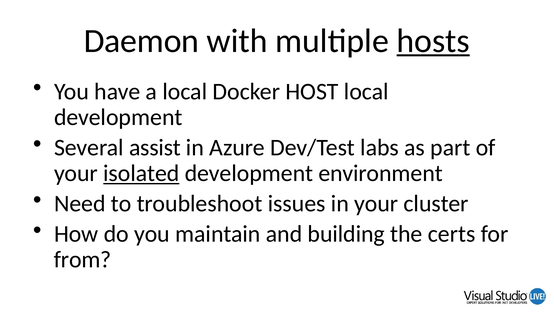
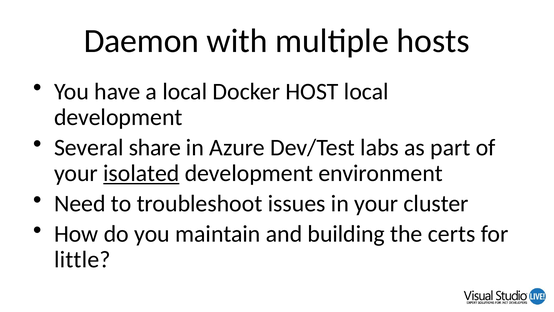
hosts underline: present -> none
assist: assist -> share
from: from -> little
